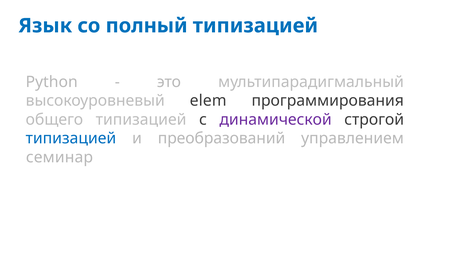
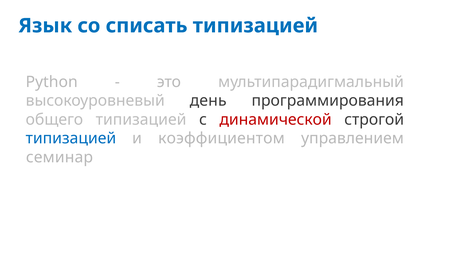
полный: полный -> списать
elem: elem -> день
динамической colour: purple -> red
преобразований: преобразований -> коэффициентом
